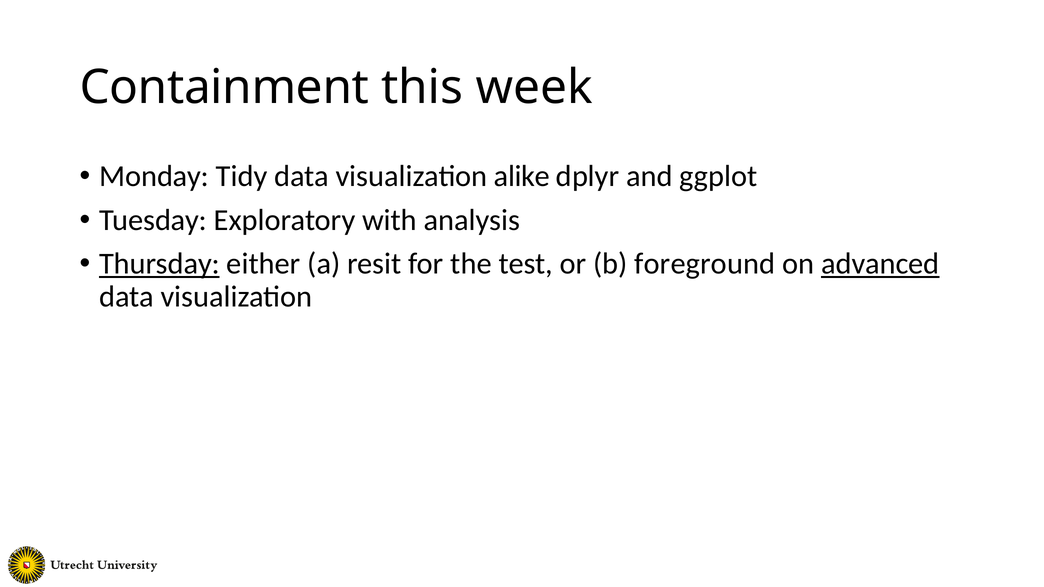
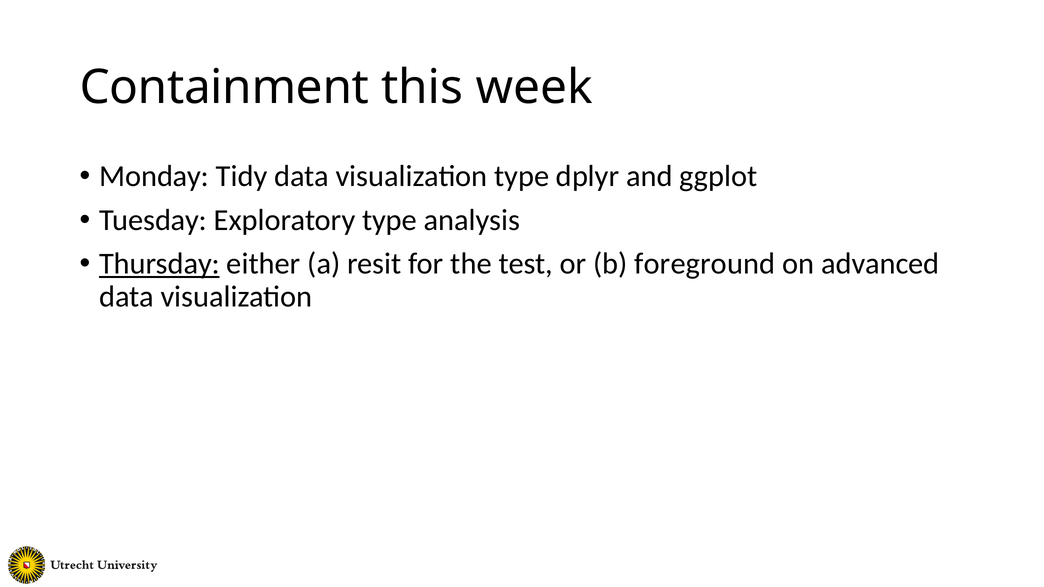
visualization alike: alike -> type
Exploratory with: with -> type
advanced underline: present -> none
